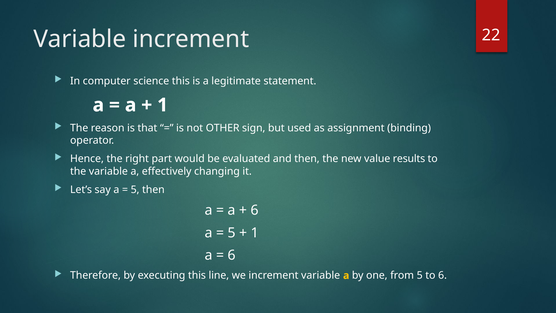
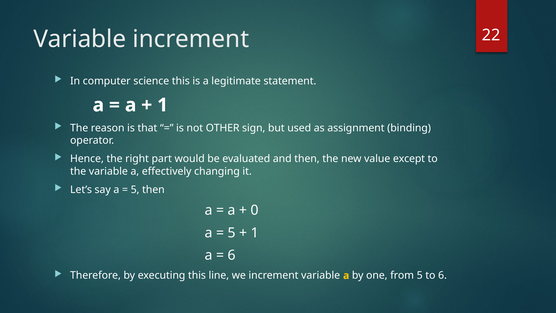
results: results -> except
6 at (255, 210): 6 -> 0
